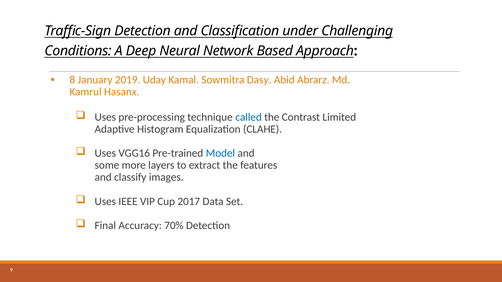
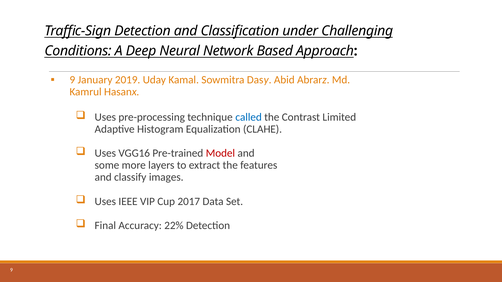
8 at (72, 80): 8 -> 9
Model colour: blue -> red
70%: 70% -> 22%
